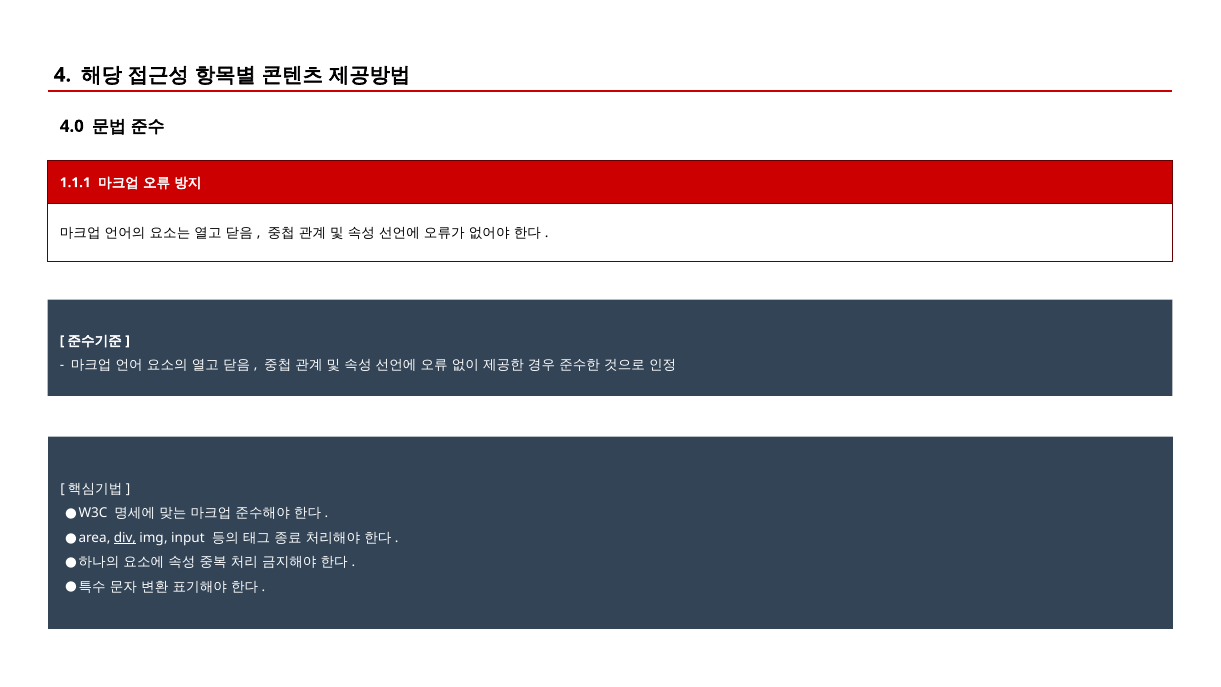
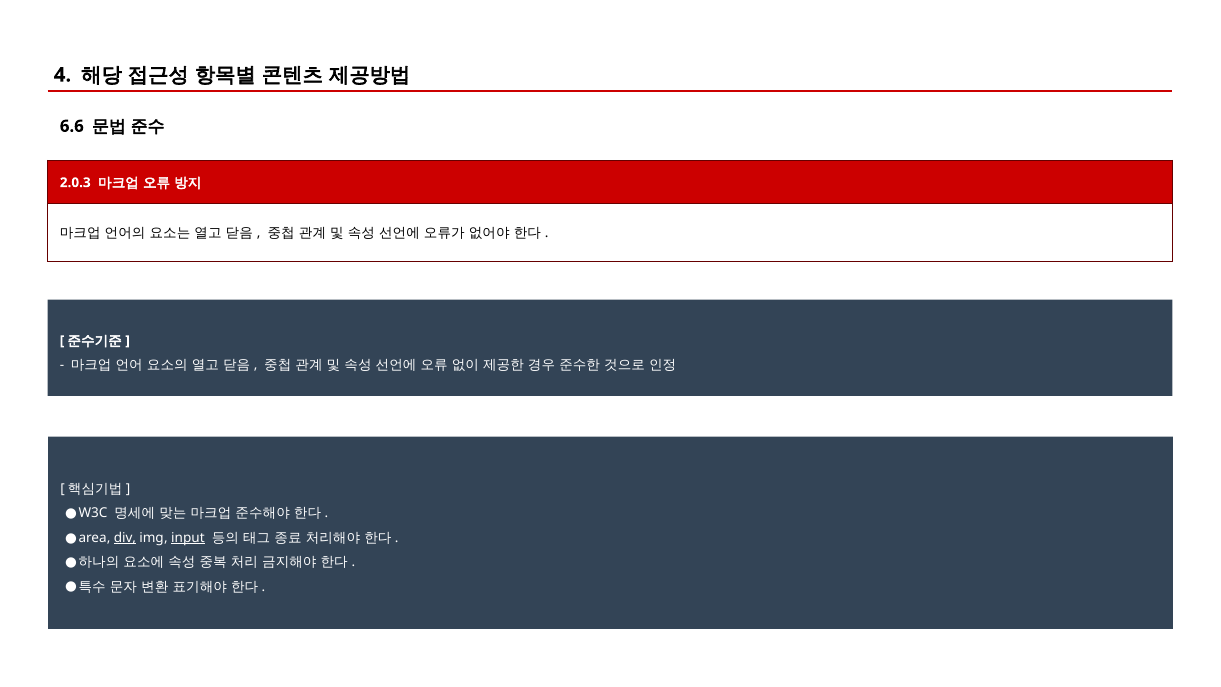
4.0: 4.0 -> 6.6
1.1.1: 1.1.1 -> 2.0.3
input underline: none -> present
